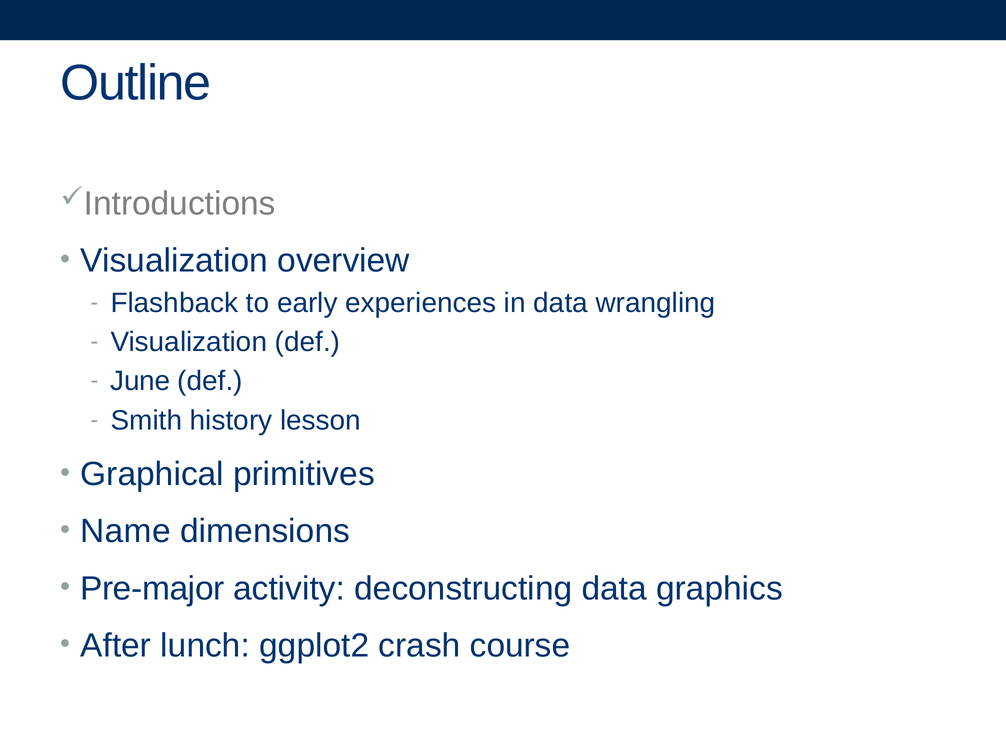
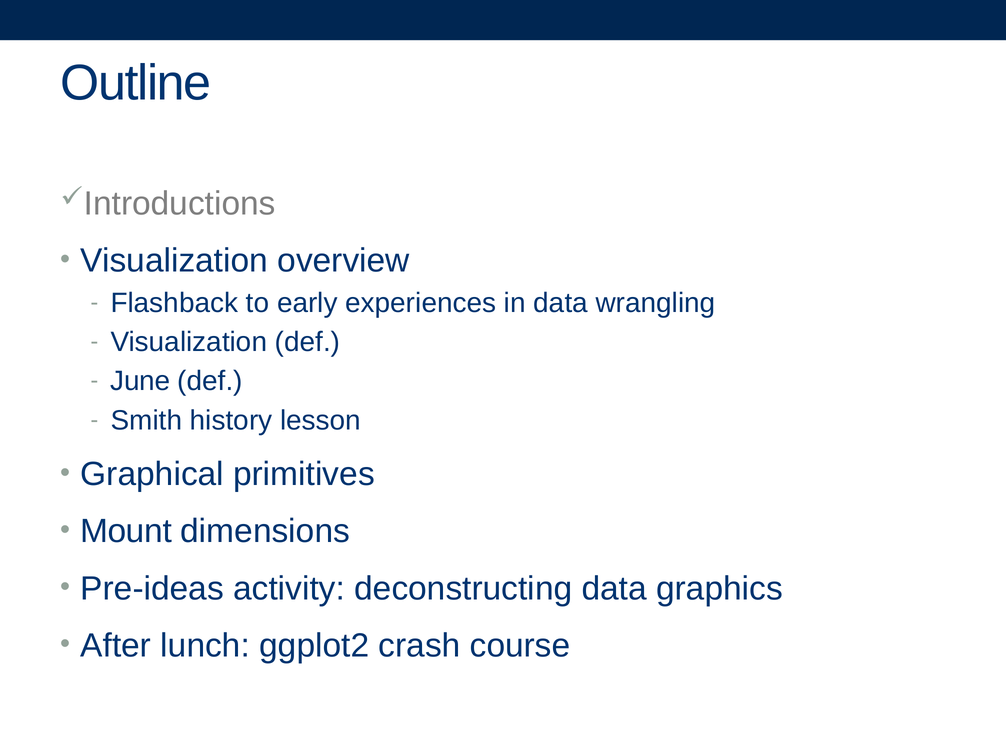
Name: Name -> Mount
Pre-major: Pre-major -> Pre-ideas
